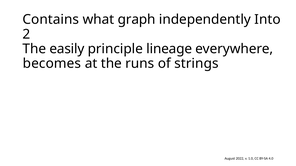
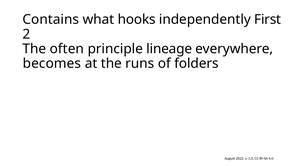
graph: graph -> hooks
Into: Into -> First
easily: easily -> often
strings: strings -> folders
